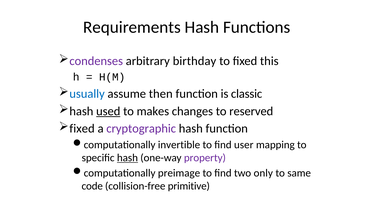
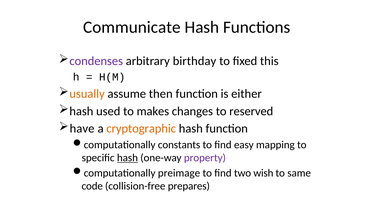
Requirements: Requirements -> Communicate
usually colour: blue -> orange
classic: classic -> either
used underline: present -> none
fixed at (82, 129): fixed -> have
cryptographic colour: purple -> orange
invertible: invertible -> constants
user: user -> easy
only: only -> wish
primitive: primitive -> prepares
